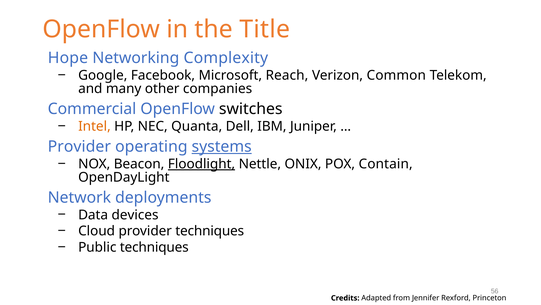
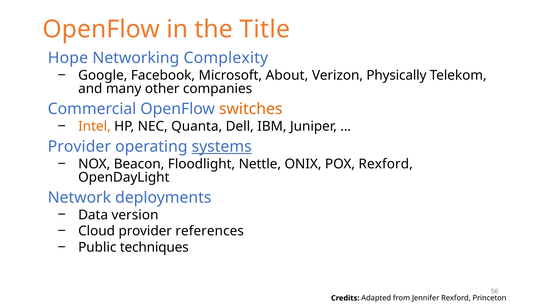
Reach: Reach -> About
Common: Common -> Physically
switches colour: black -> orange
Floodlight underline: present -> none
POX Contain: Contain -> Rexford
devices: devices -> version
provider techniques: techniques -> references
